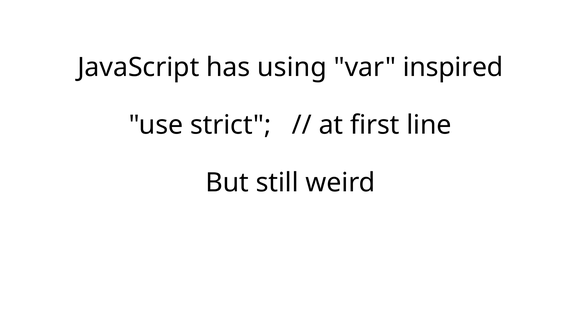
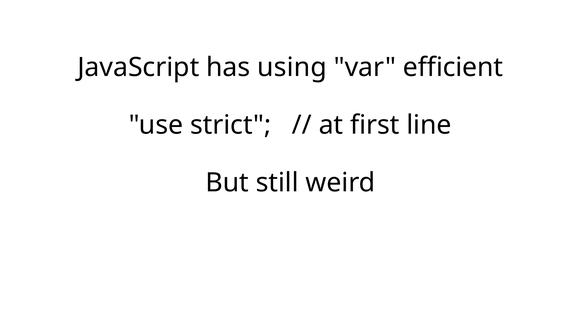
inspired: inspired -> efficient
